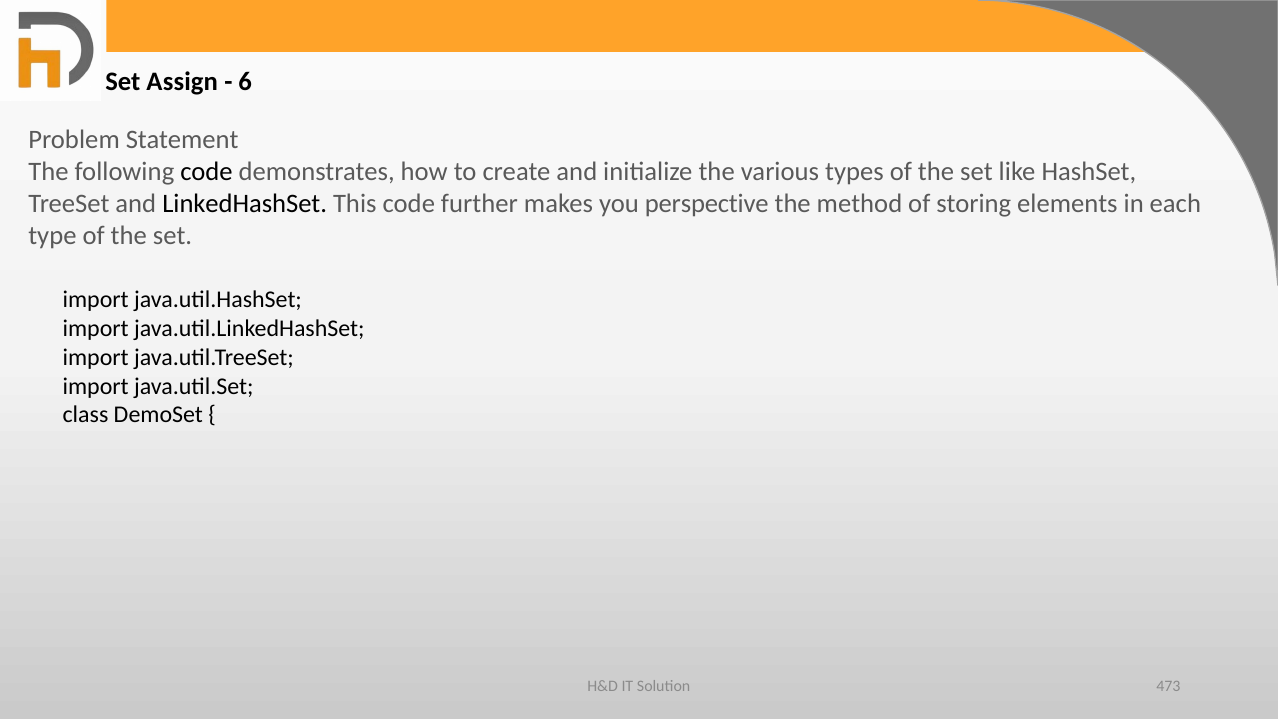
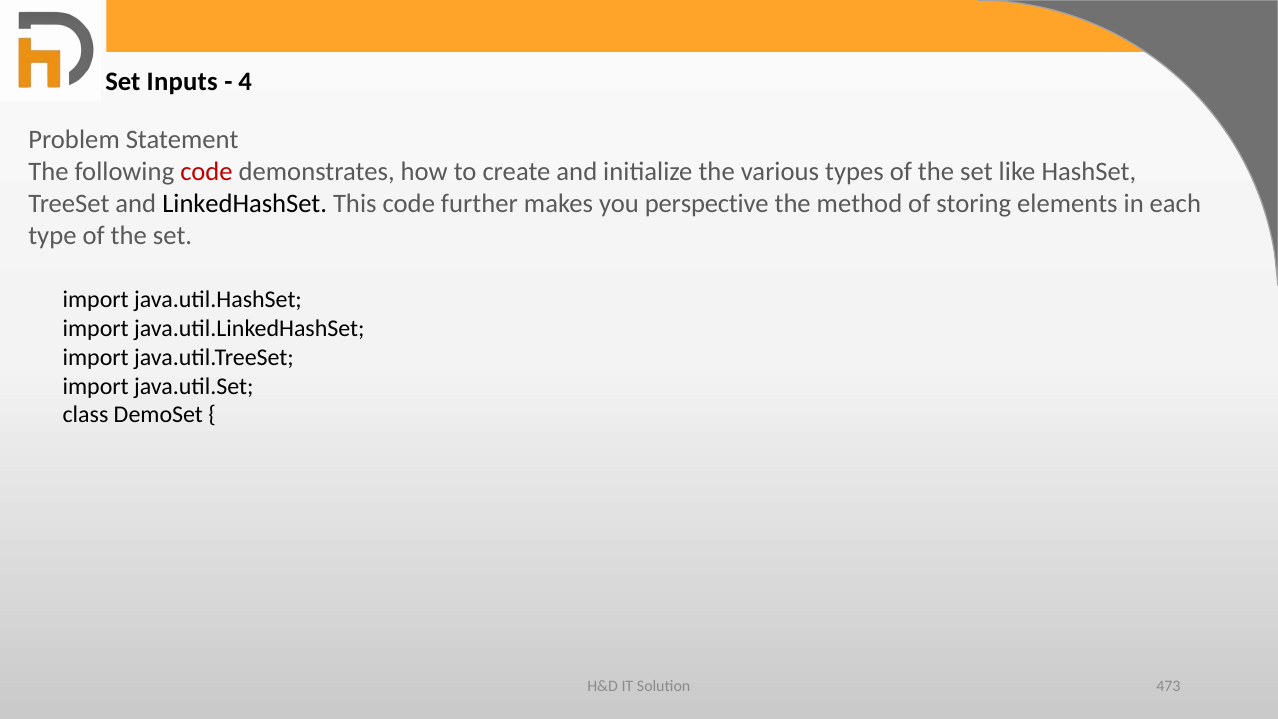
Assign: Assign -> Inputs
6: 6 -> 4
code at (206, 172) colour: black -> red
